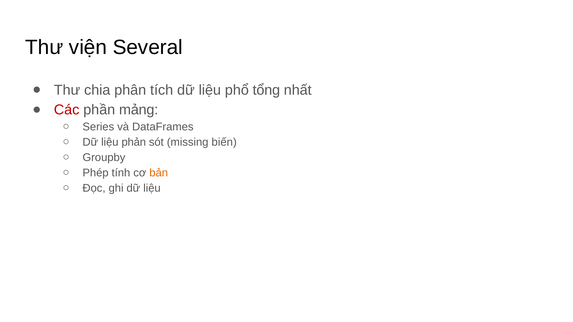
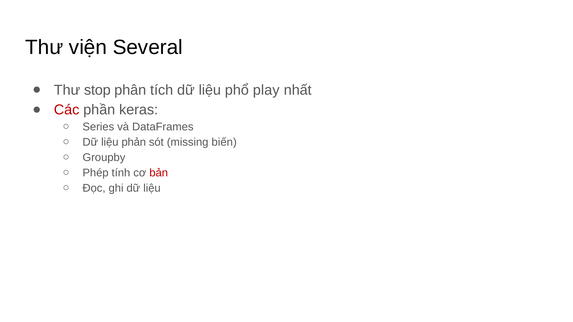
chia: chia -> stop
tổng: tổng -> play
mảng: mảng -> keras
bản colour: orange -> red
